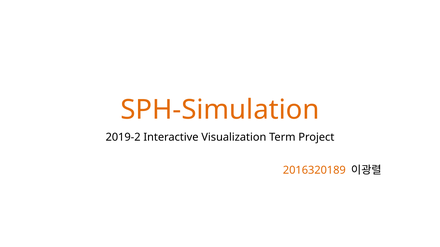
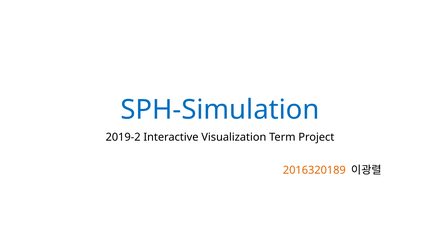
SPH-Simulation colour: orange -> blue
